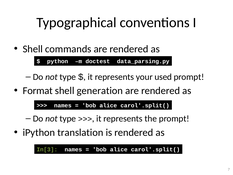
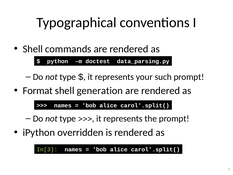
used: used -> such
translation: translation -> overridden
